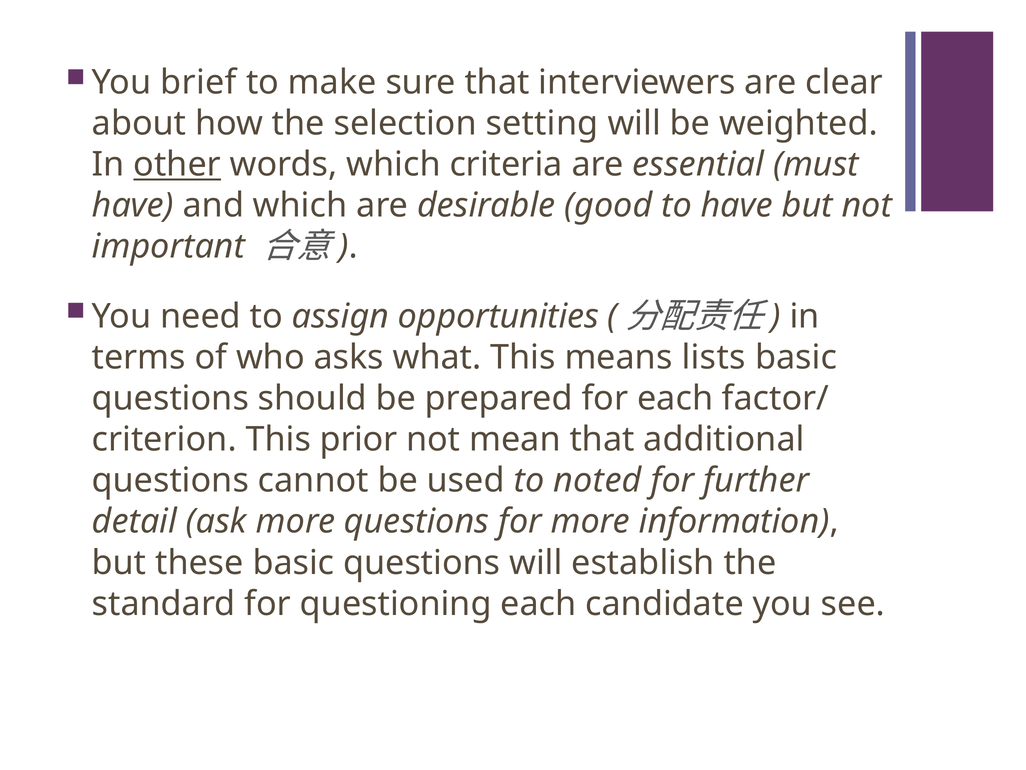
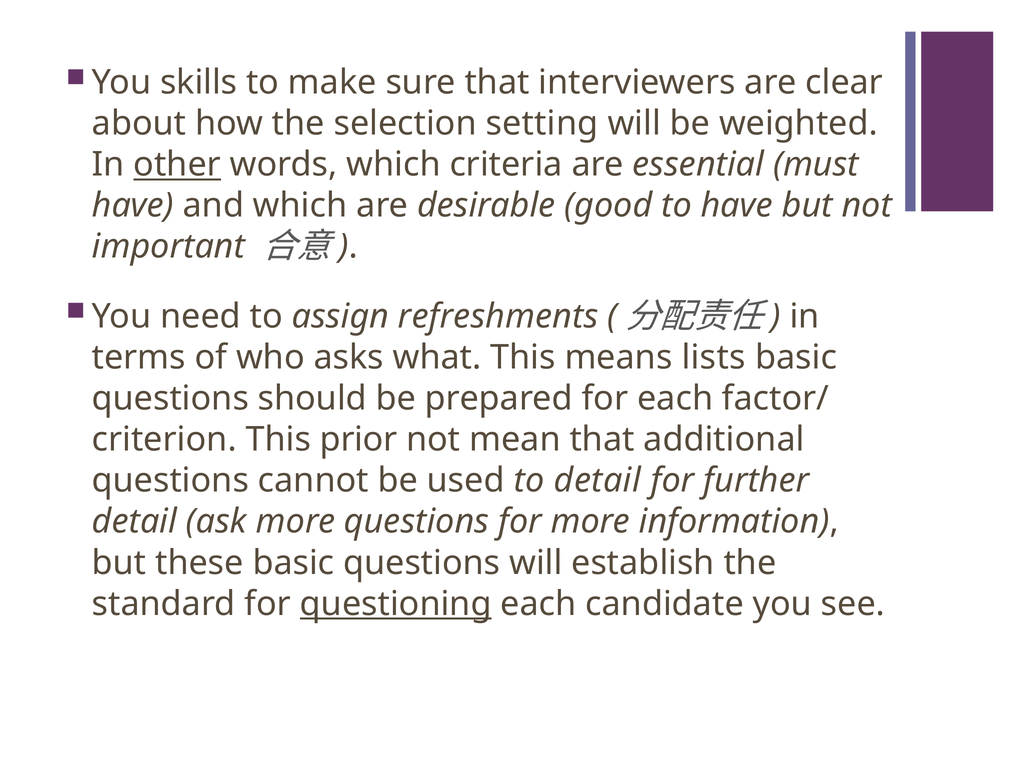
brief: brief -> skills
opportunities: opportunities -> refreshments
to noted: noted -> detail
questioning underline: none -> present
